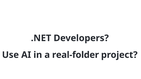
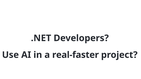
real-folder: real-folder -> real-faster
